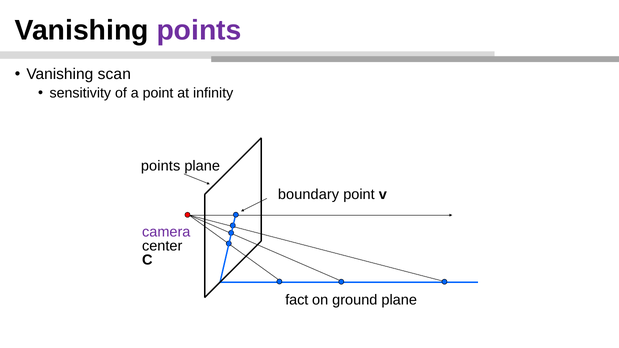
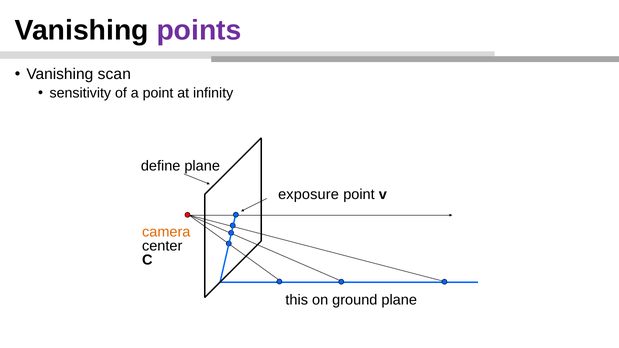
points at (161, 166): points -> define
boundary: boundary -> exposure
camera colour: purple -> orange
fact: fact -> this
